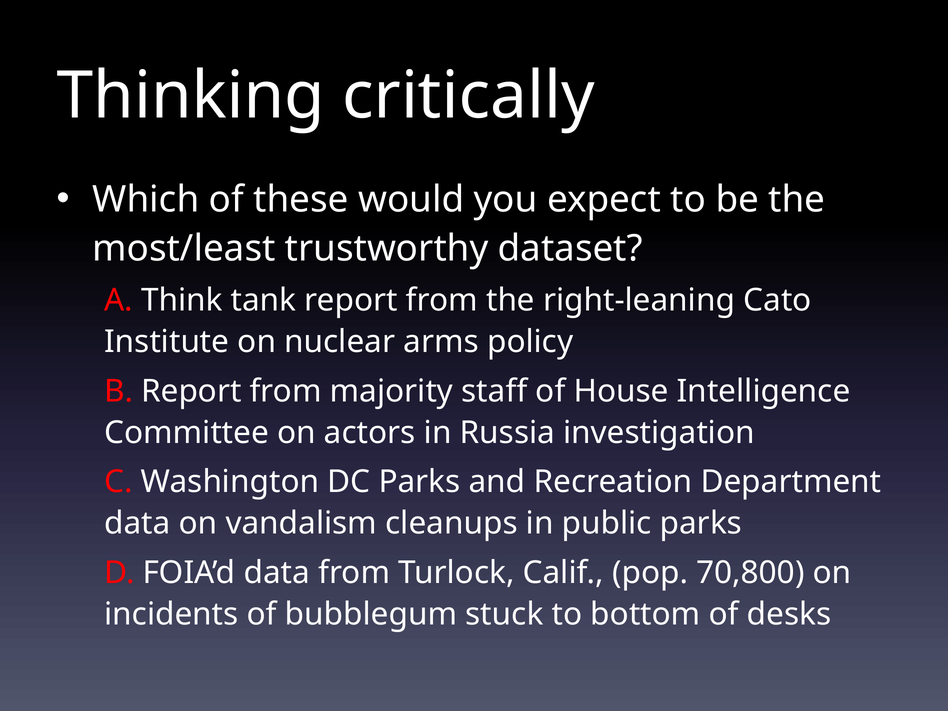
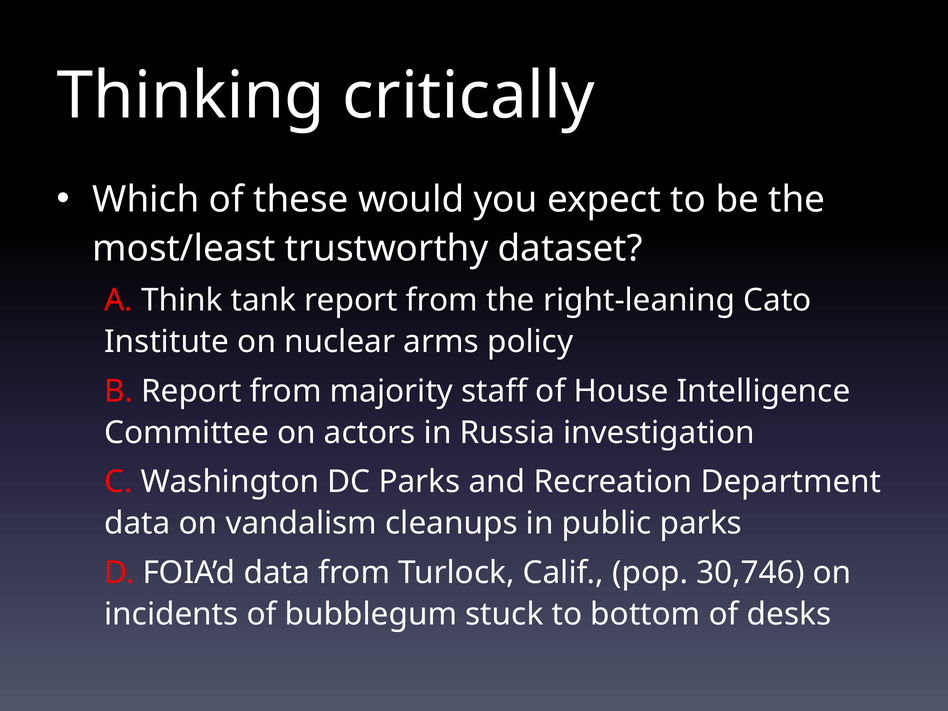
70,800: 70,800 -> 30,746
